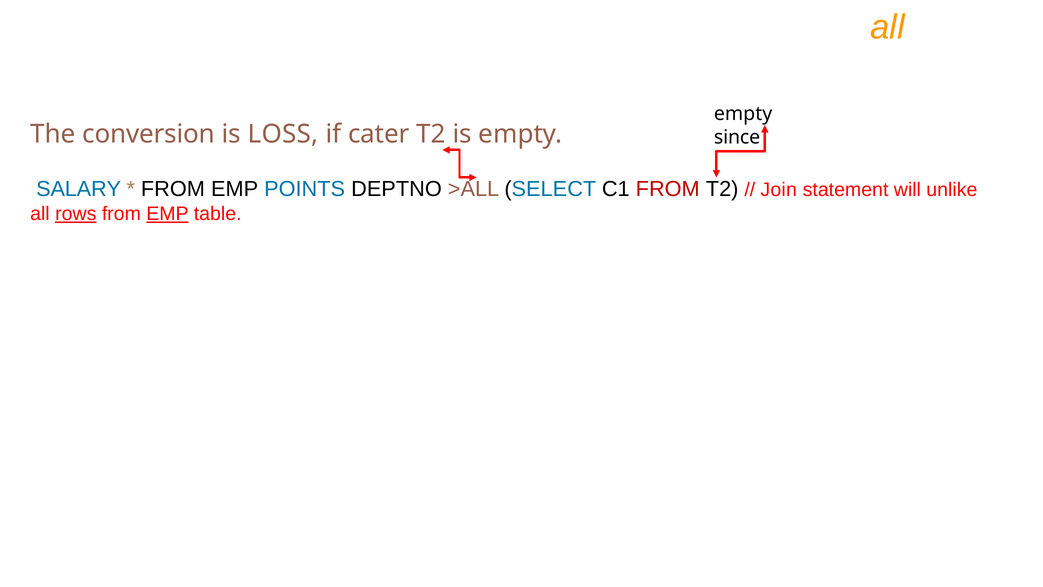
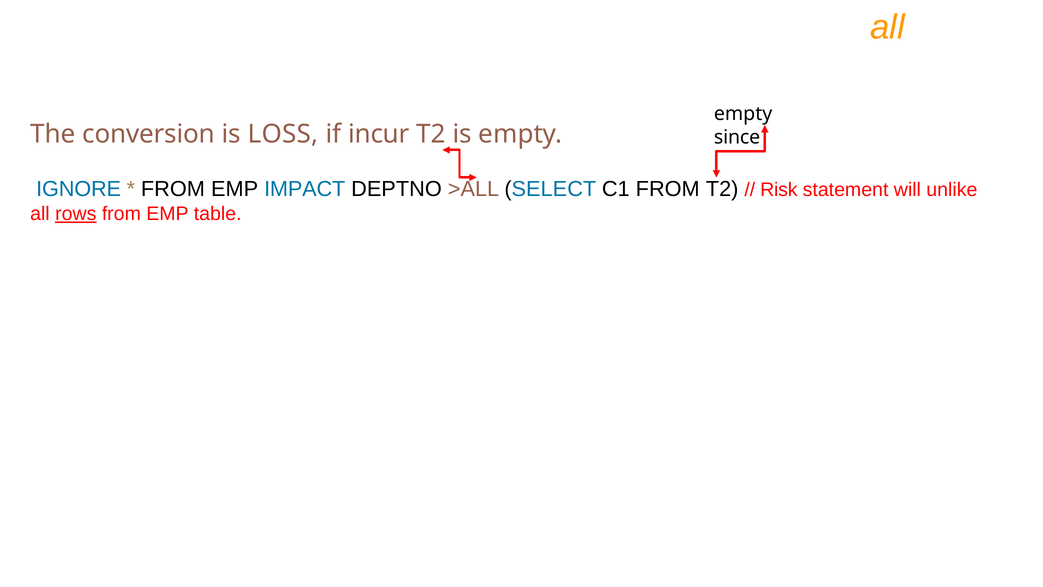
cater: cater -> incur
SALARY: SALARY -> IGNORE
POINTS: POINTS -> IMPACT
FROM at (668, 189) colour: red -> black
Join: Join -> Risk
EMP at (167, 214) underline: present -> none
